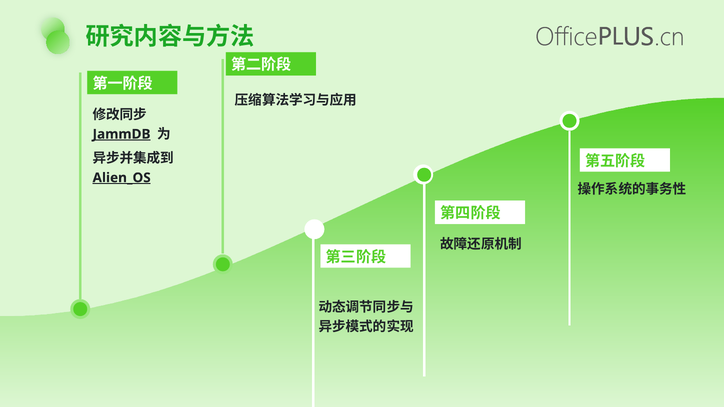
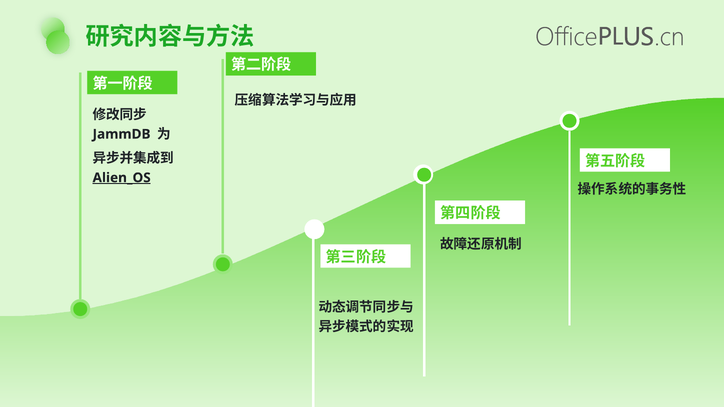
JammDB underline: present -> none
